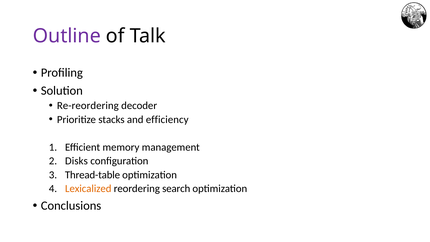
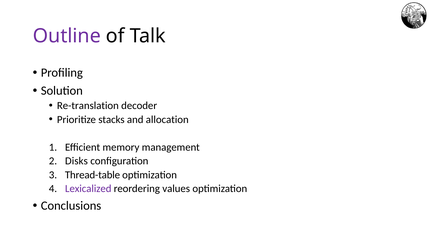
Re-reordering: Re-reordering -> Re-translation
efficiency: efficiency -> allocation
Lexicalized colour: orange -> purple
search: search -> values
